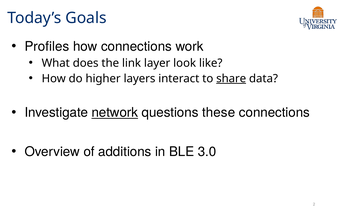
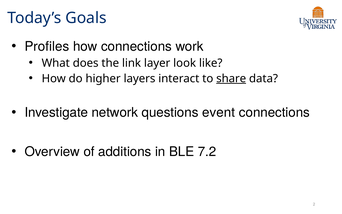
network underline: present -> none
these: these -> event
3.0: 3.0 -> 7.2
